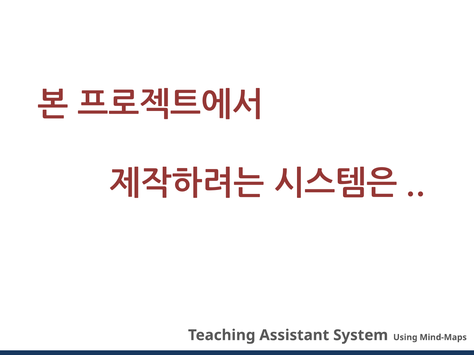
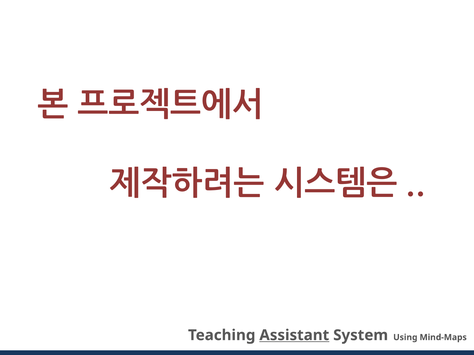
Assistant underline: none -> present
